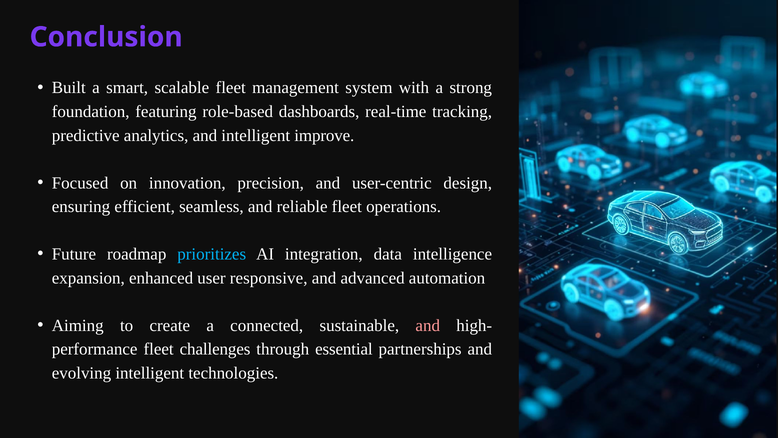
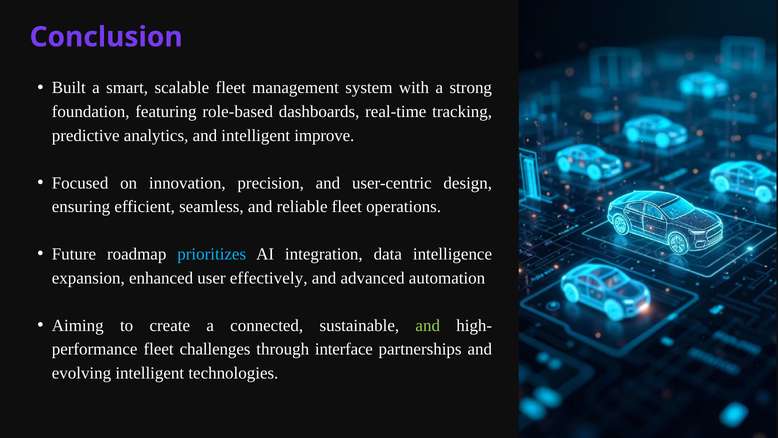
responsive: responsive -> effectively
and at (428, 325) colour: pink -> light green
essential: essential -> interface
